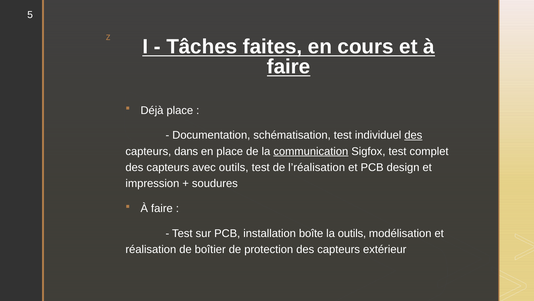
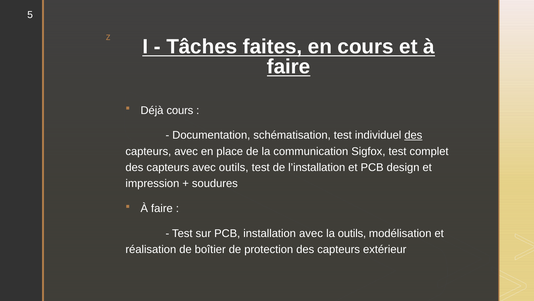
Déjà place: place -> cours
dans at (186, 151): dans -> avec
communication underline: present -> none
l’réalisation: l’réalisation -> l’installation
installation boîte: boîte -> avec
